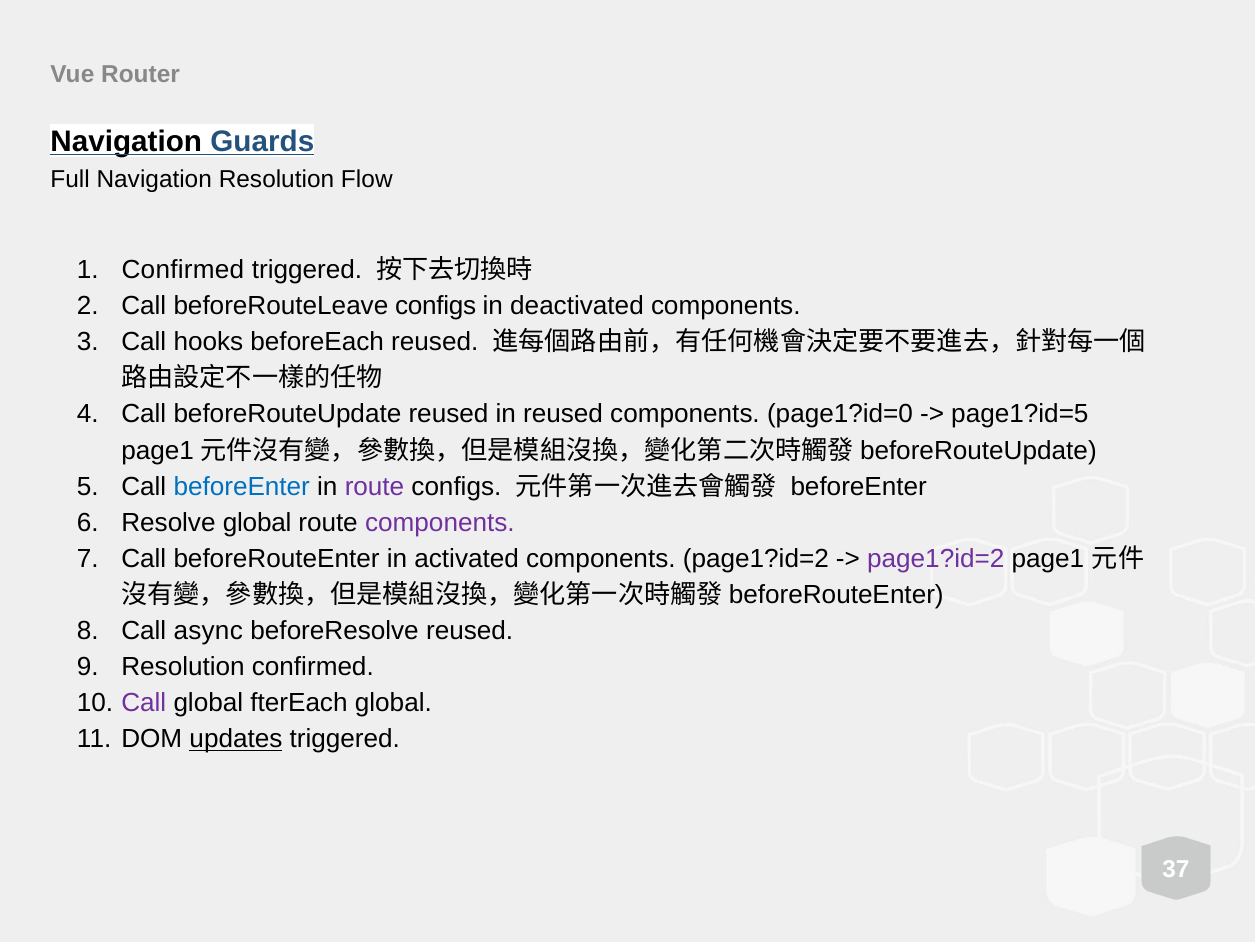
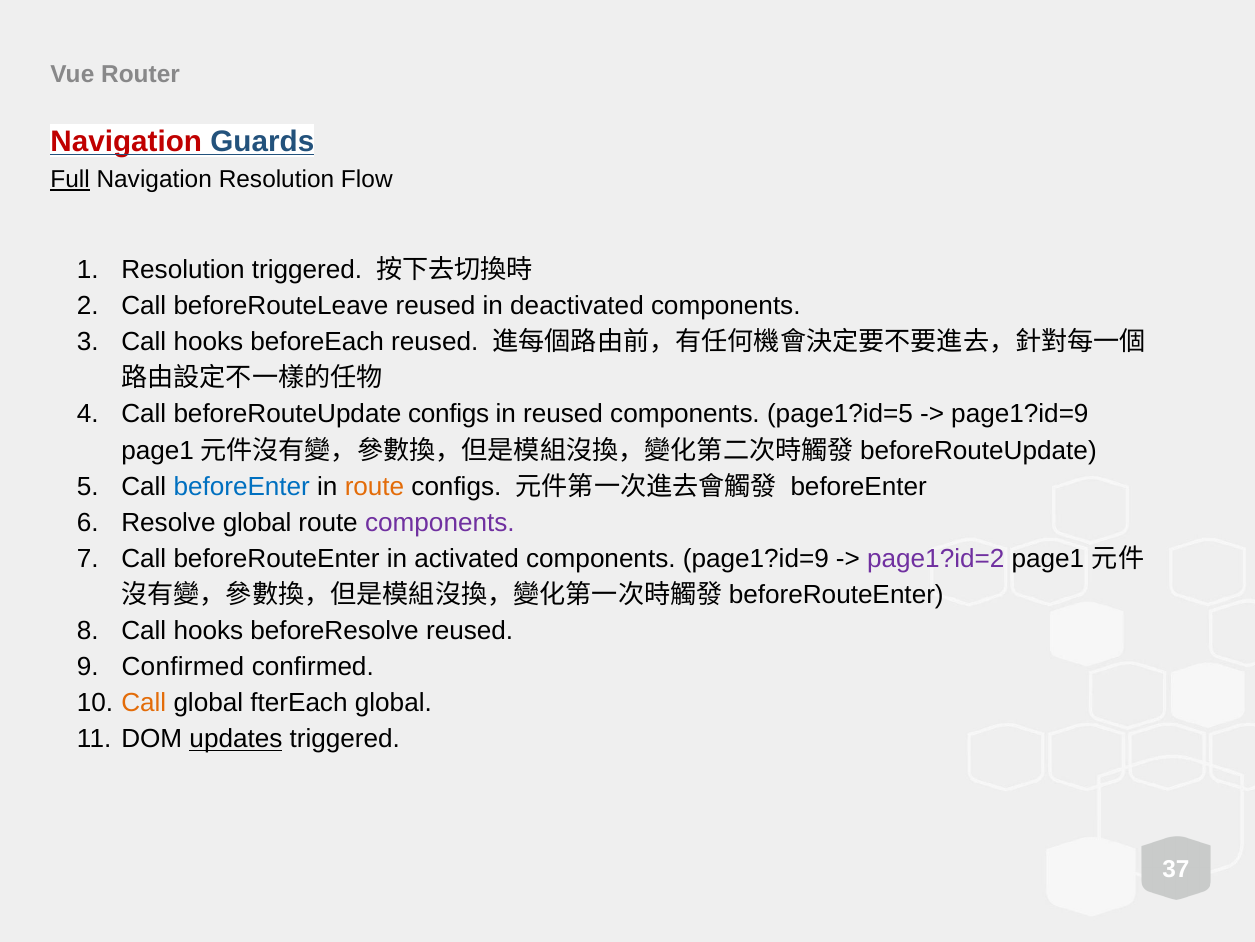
Navigation at (126, 141) colour: black -> red
Full underline: none -> present
Confirmed at (183, 270): Confirmed -> Resolution
beforeRouteLeave configs: configs -> reused
beforeRouteUpdate reused: reused -> configs
page1?id=0: page1?id=0 -> page1?id=5
page1?id=5 at (1020, 414): page1?id=5 -> page1?id=9
route at (374, 486) colour: purple -> orange
components page1?id=2: page1?id=2 -> page1?id=9
async at (208, 630): async -> hooks
Resolution at (183, 667): Resolution -> Confirmed
Call at (144, 703) colour: purple -> orange
